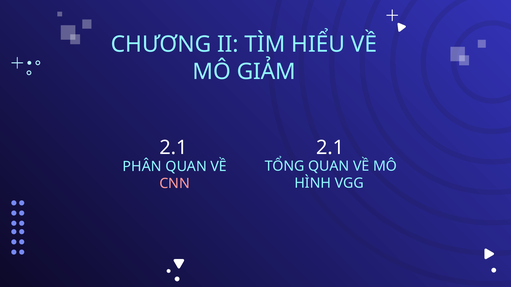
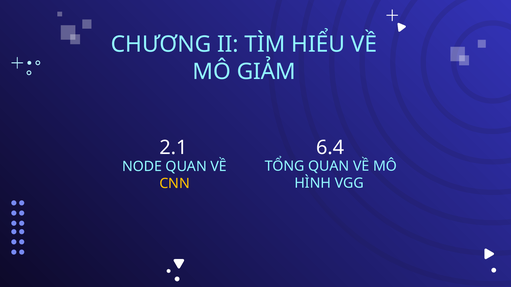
2.1 at (330, 148): 2.1 -> 6.4
PHÂN: PHÂN -> NODE
CNN colour: pink -> yellow
